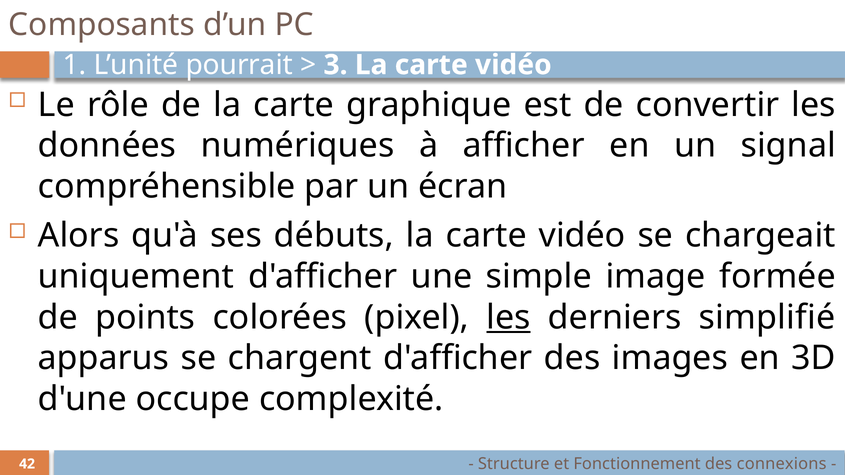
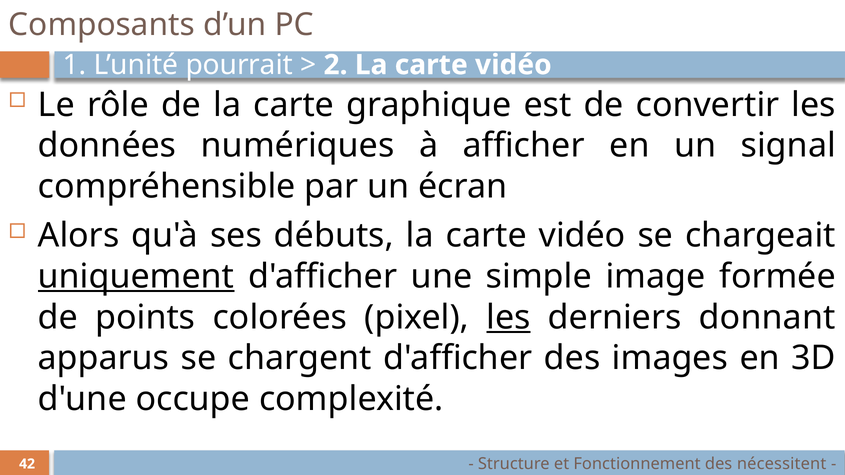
3: 3 -> 2
uniquement underline: none -> present
simplifié: simplifié -> donnant
connexions: connexions -> nécessitent
